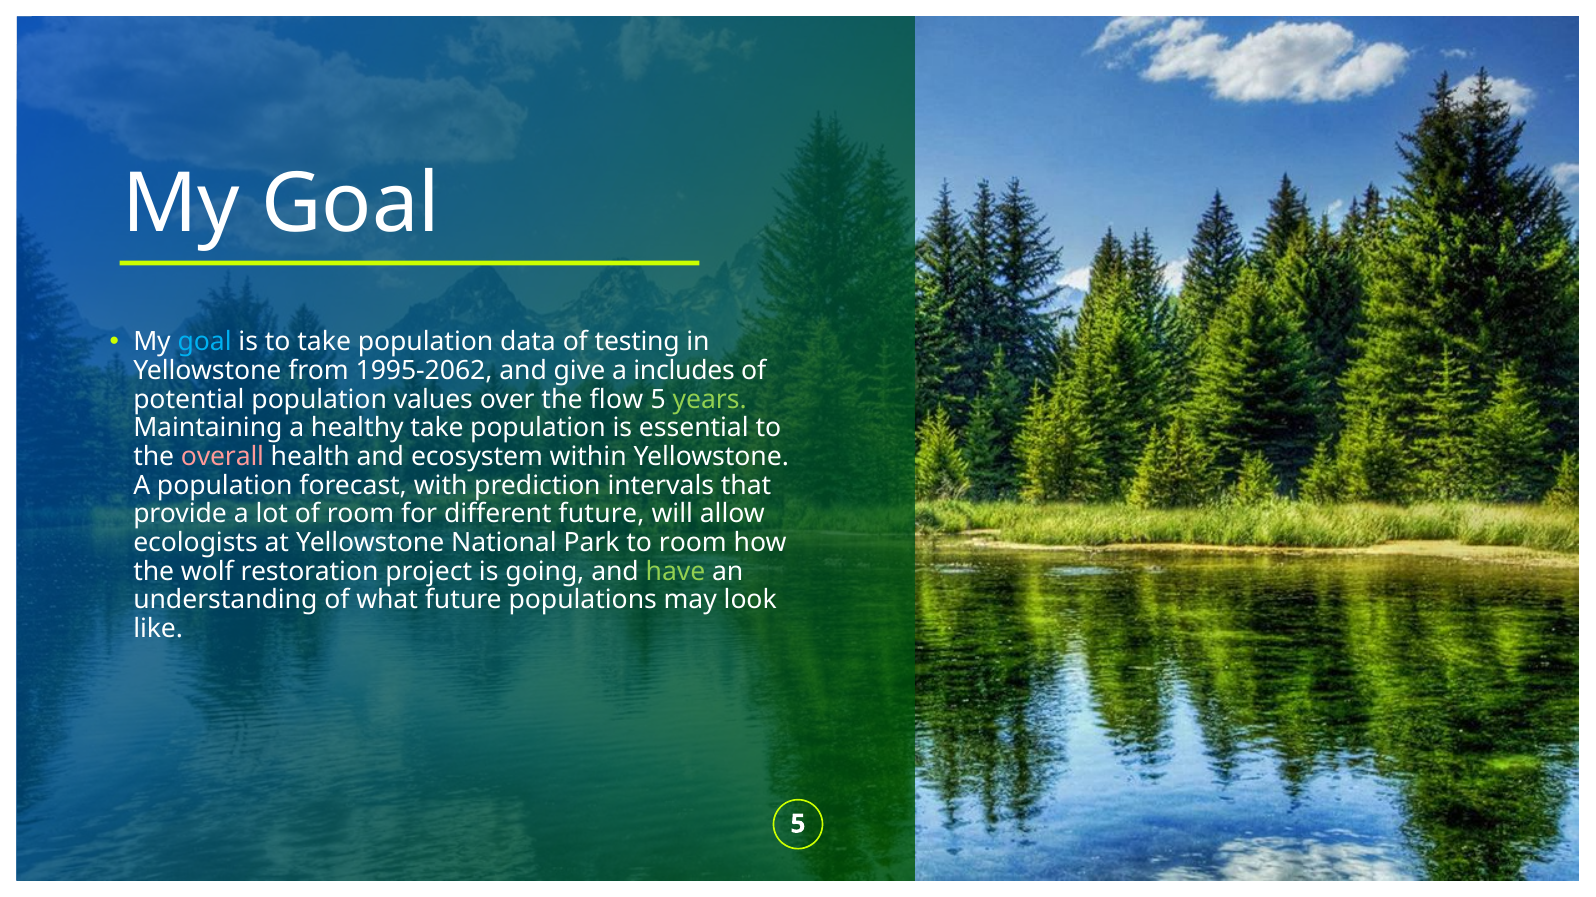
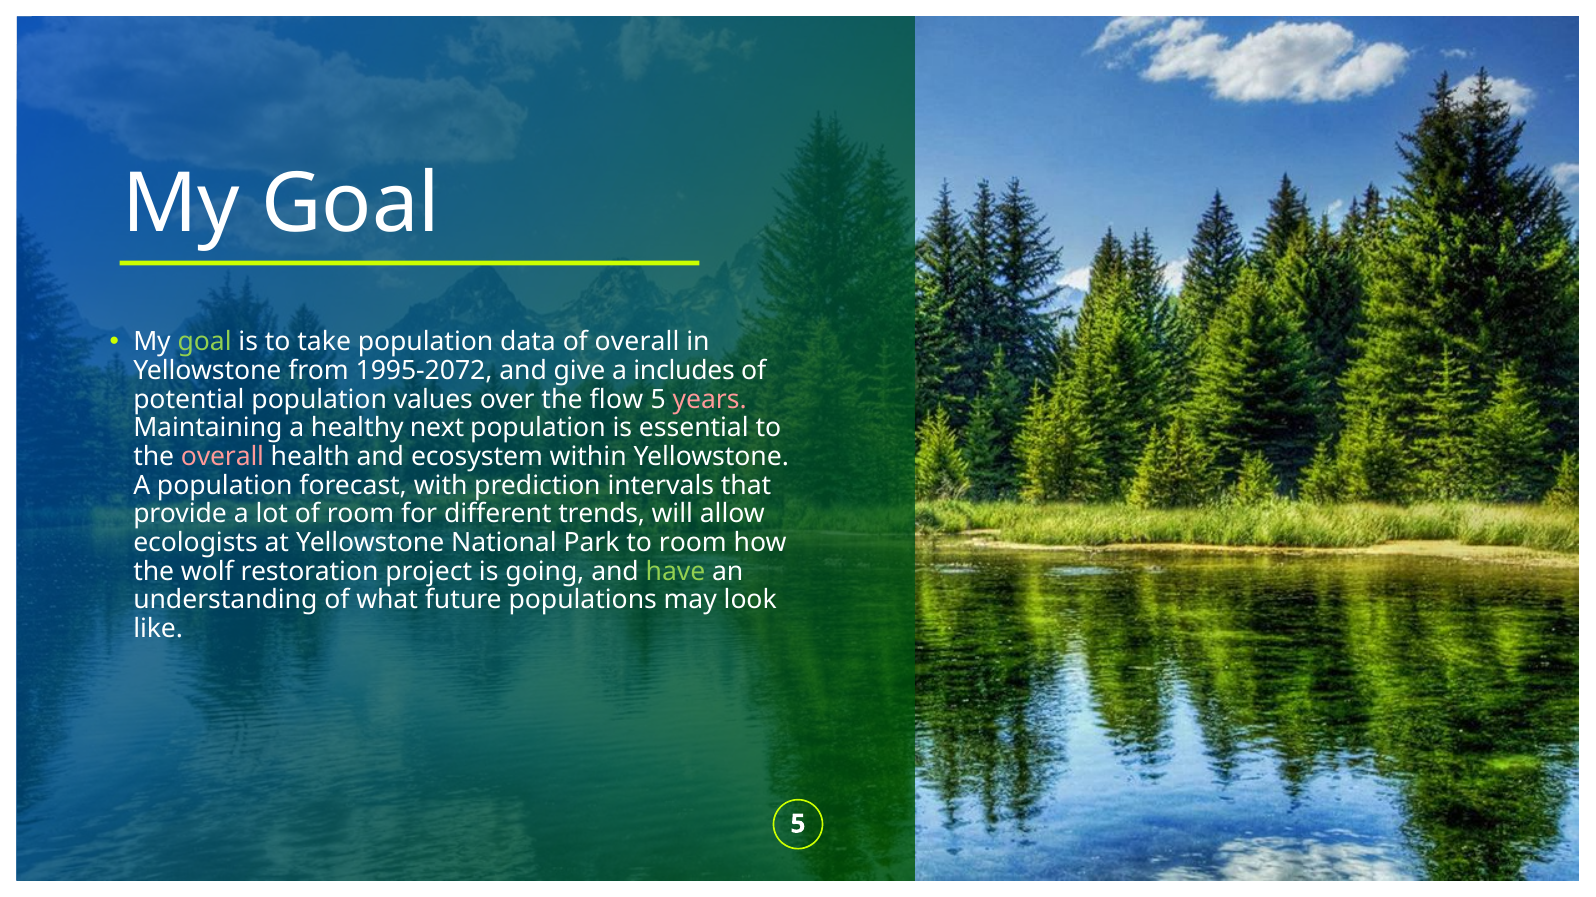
goal at (205, 342) colour: light blue -> light green
of testing: testing -> overall
1995-2062: 1995-2062 -> 1995-2072
years colour: light green -> pink
healthy take: take -> next
different future: future -> trends
